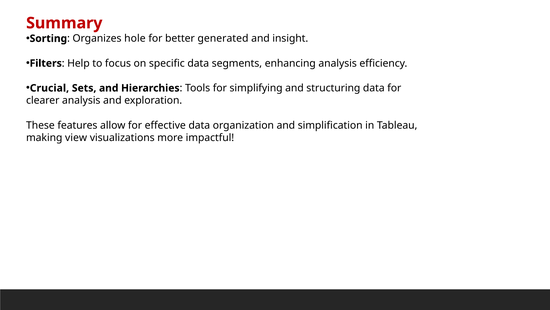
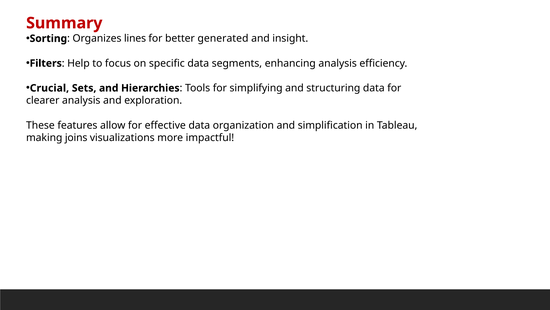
hole: hole -> lines
view: view -> joins
